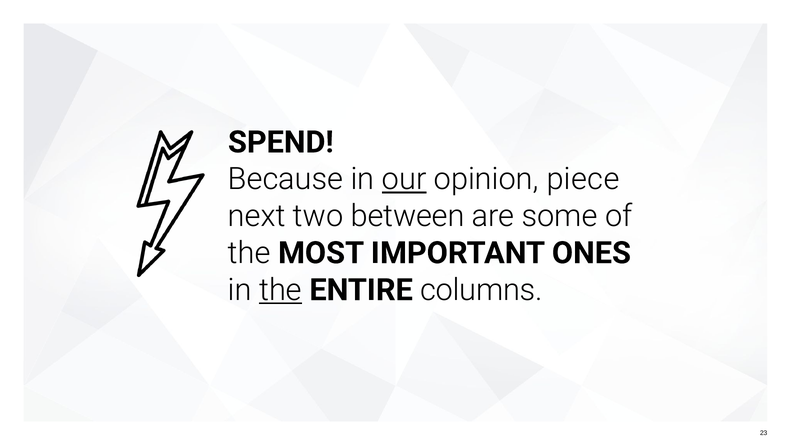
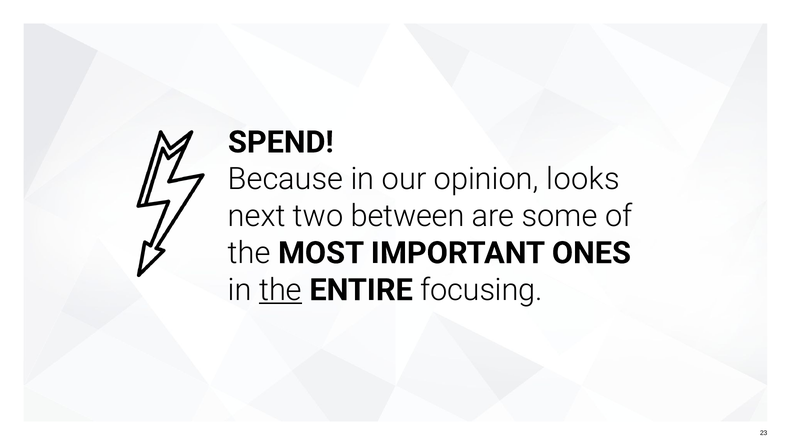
our underline: present -> none
piece: piece -> looks
columns: columns -> focusing
